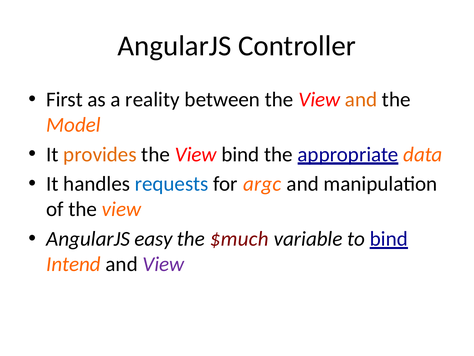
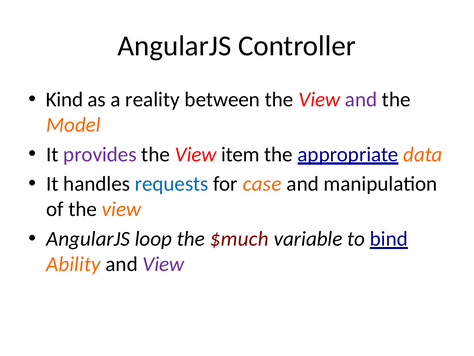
First: First -> Kind
and at (361, 99) colour: orange -> purple
provides colour: orange -> purple
View bind: bind -> item
argc: argc -> case
easy: easy -> loop
Intend: Intend -> Ability
